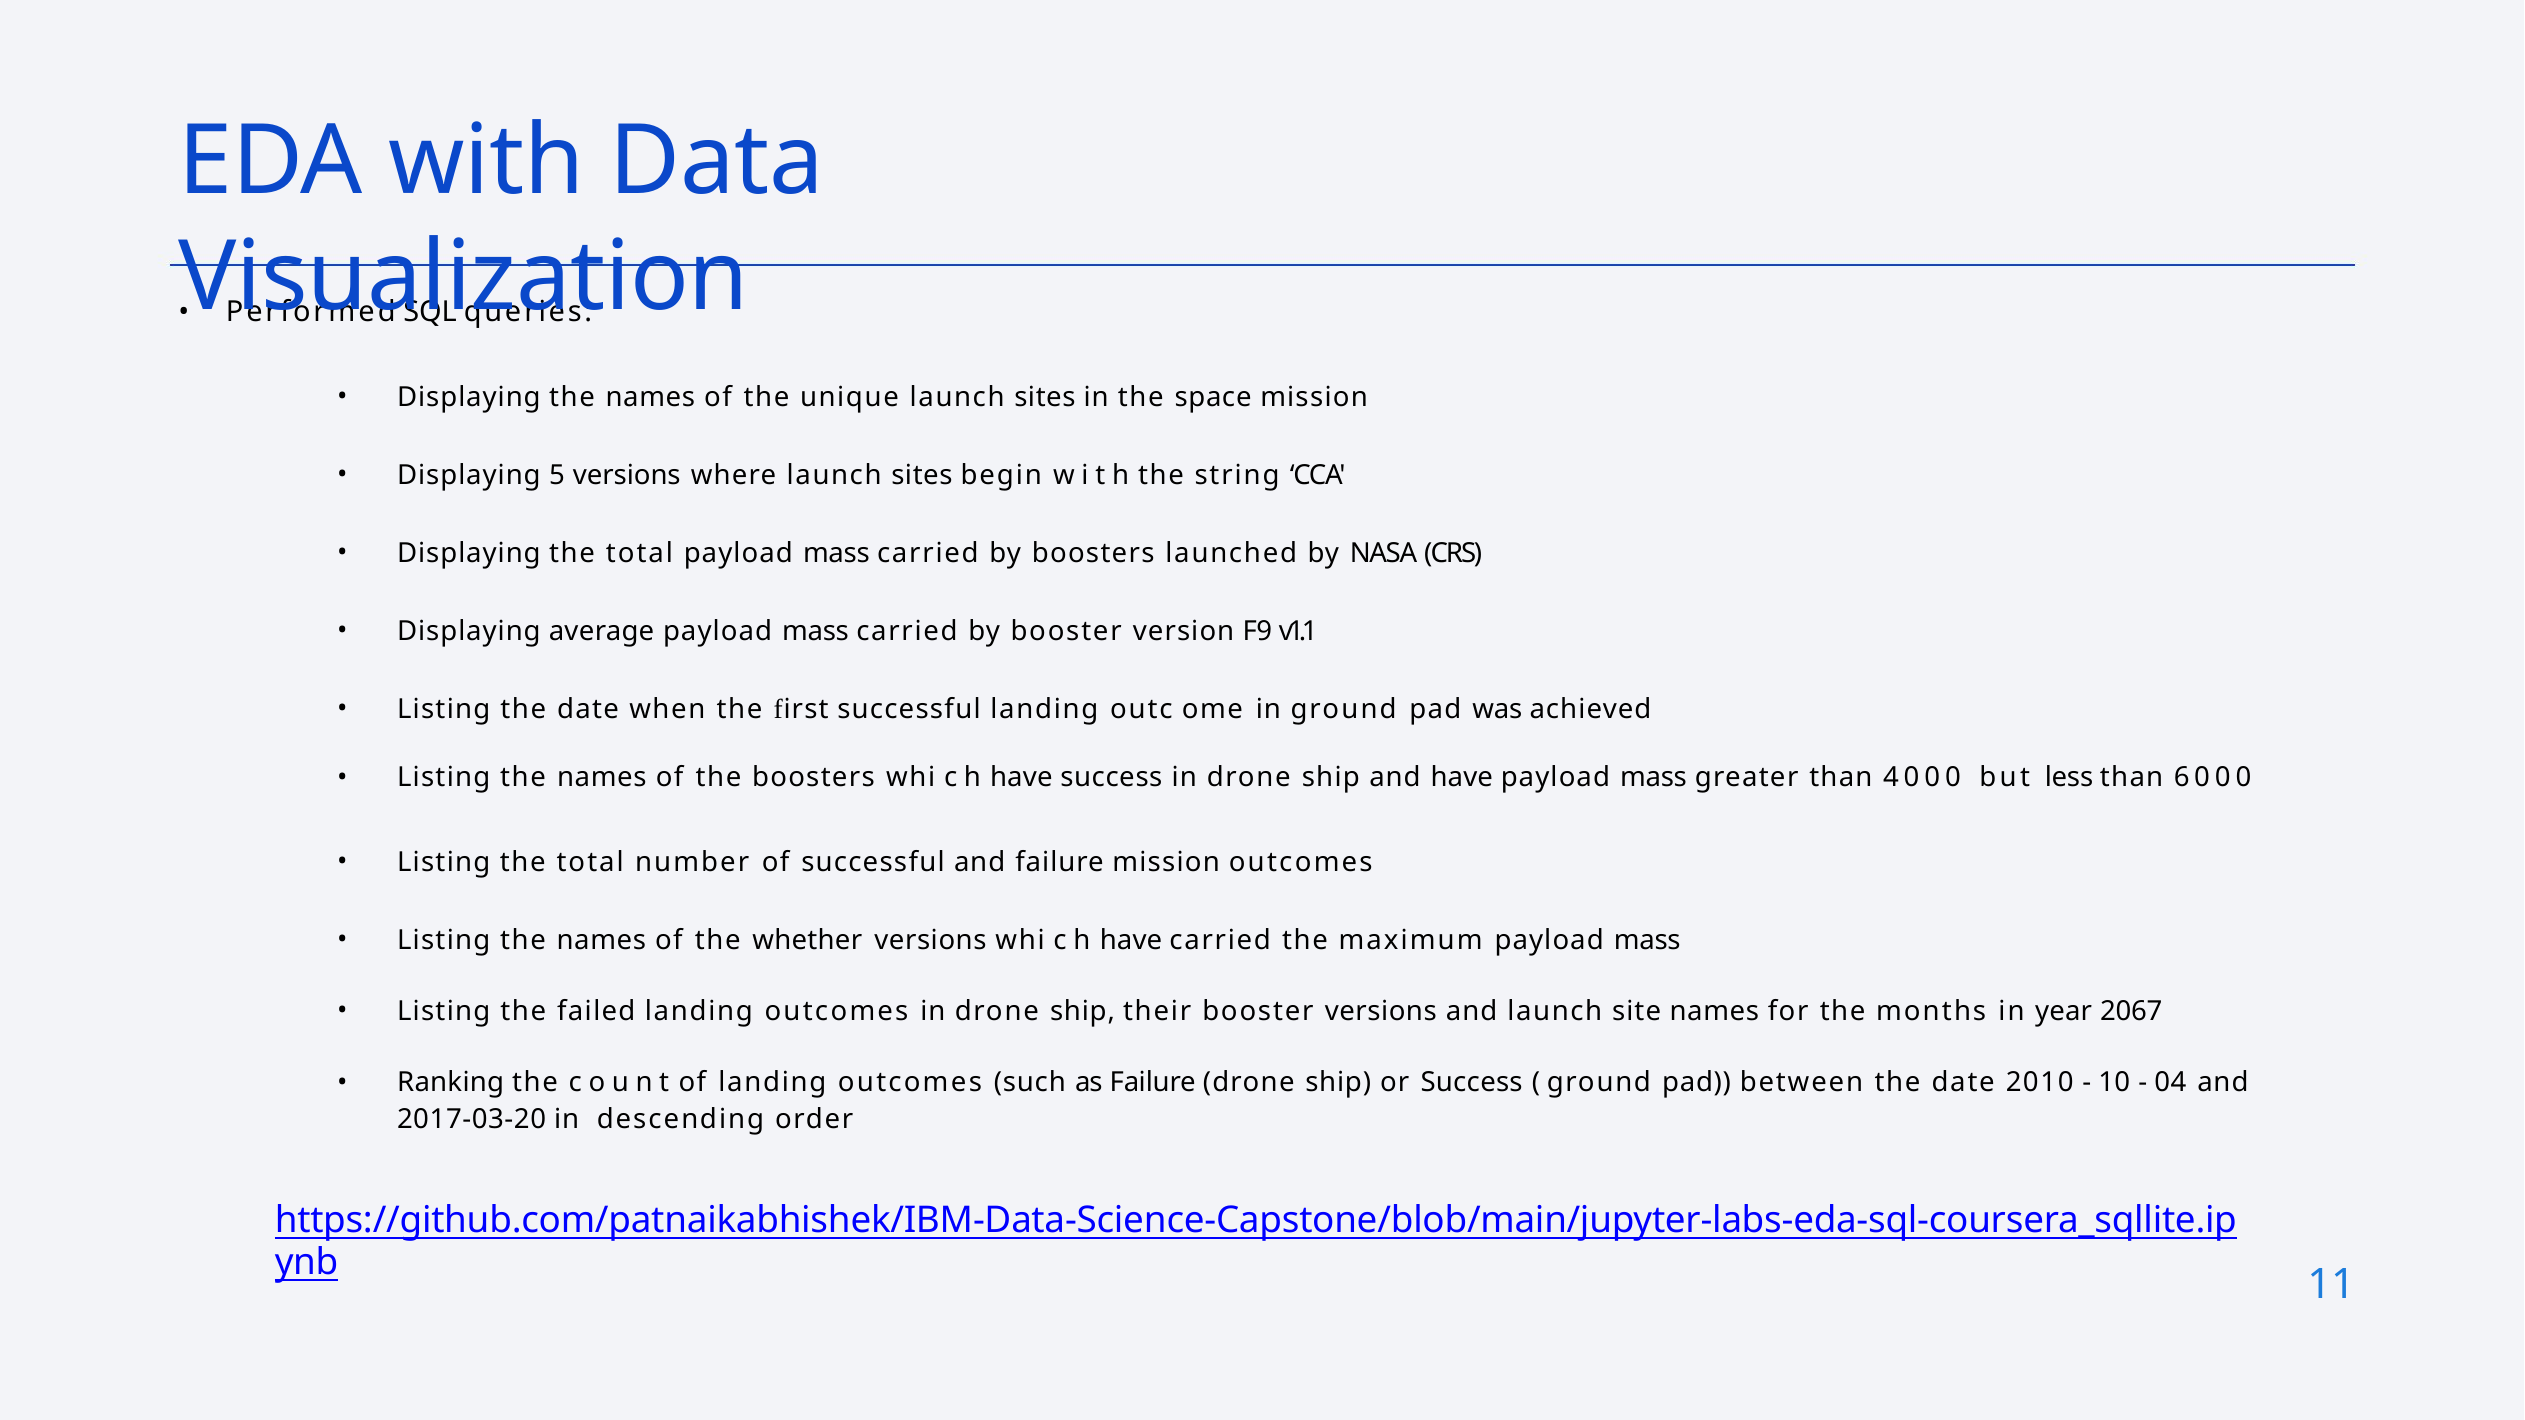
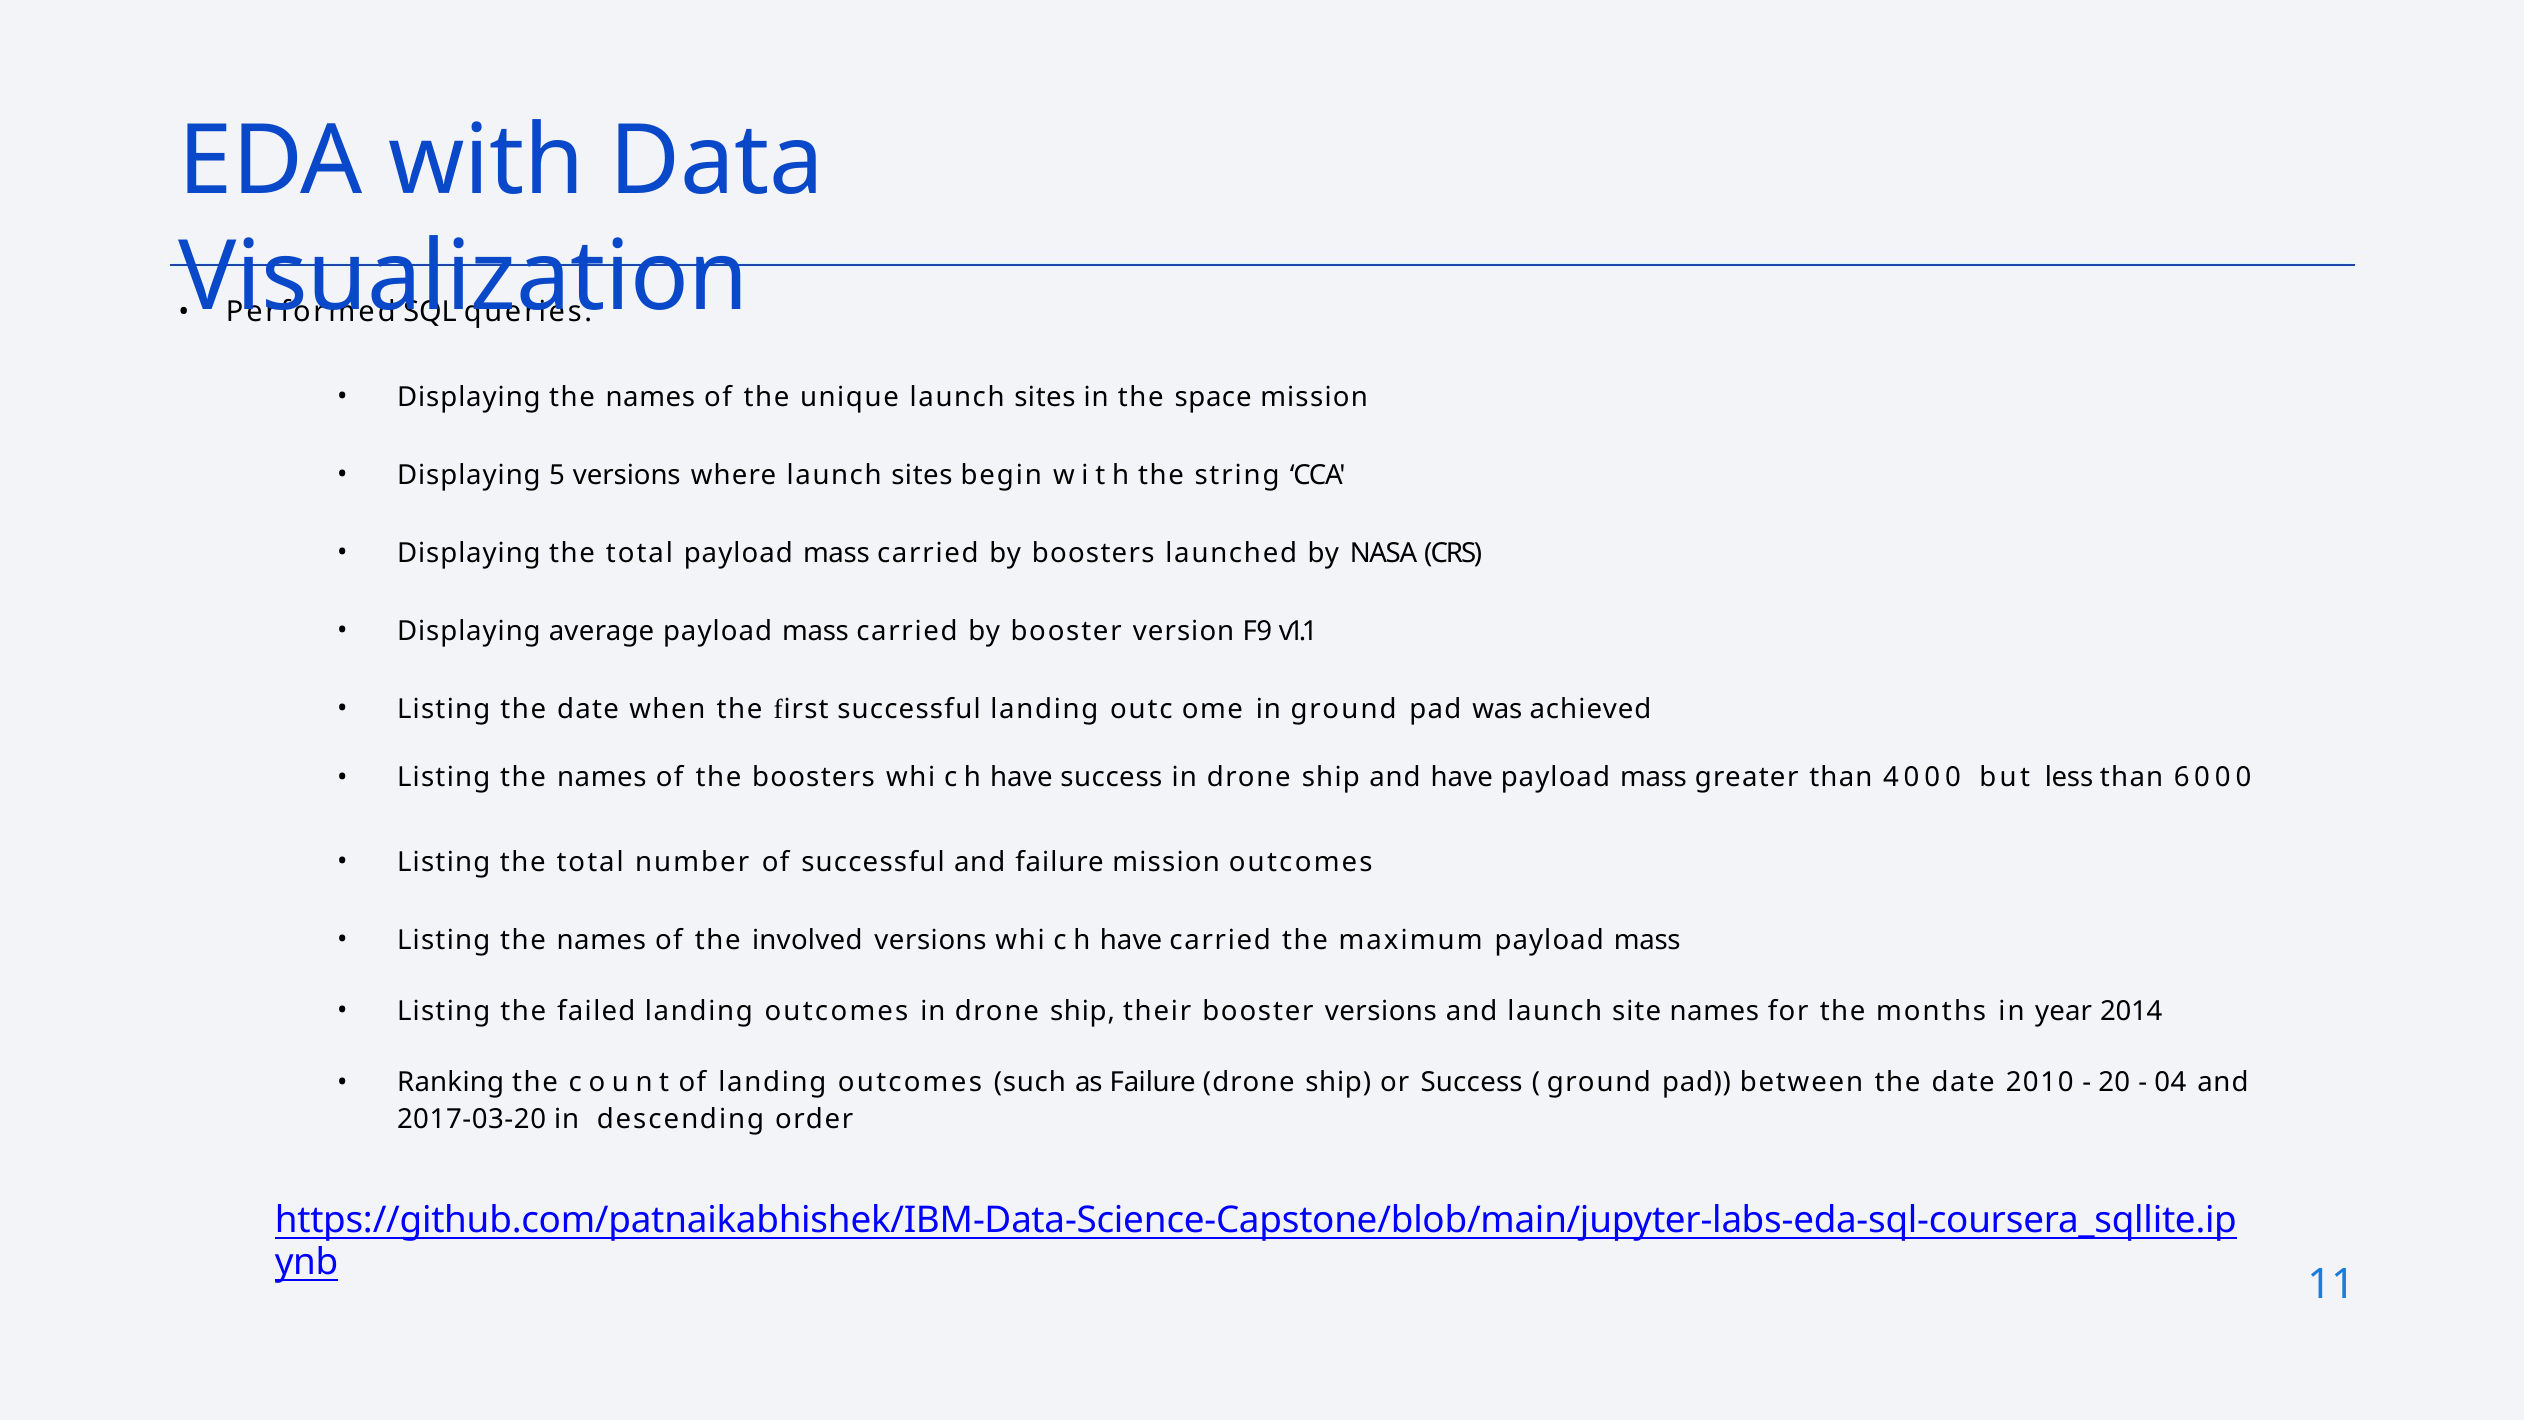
whether: whether -> involved
2067: 2067 -> 2014
10: 10 -> 20
